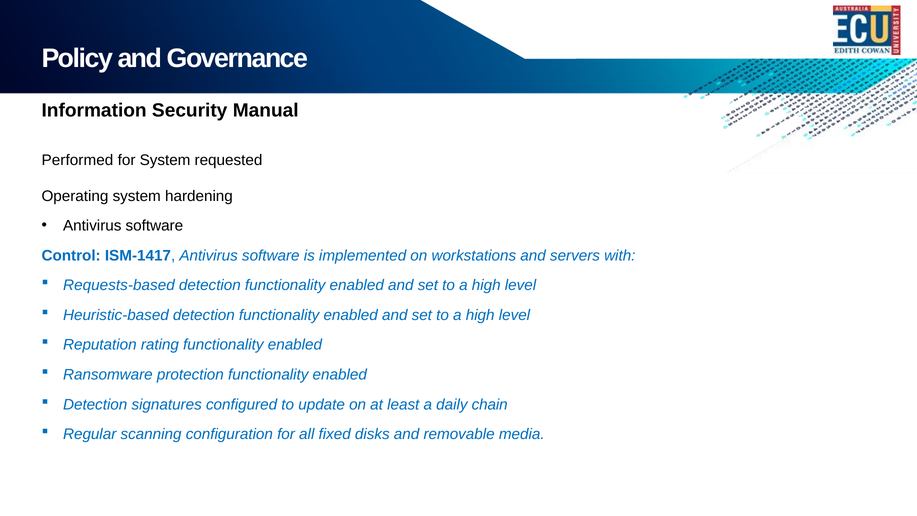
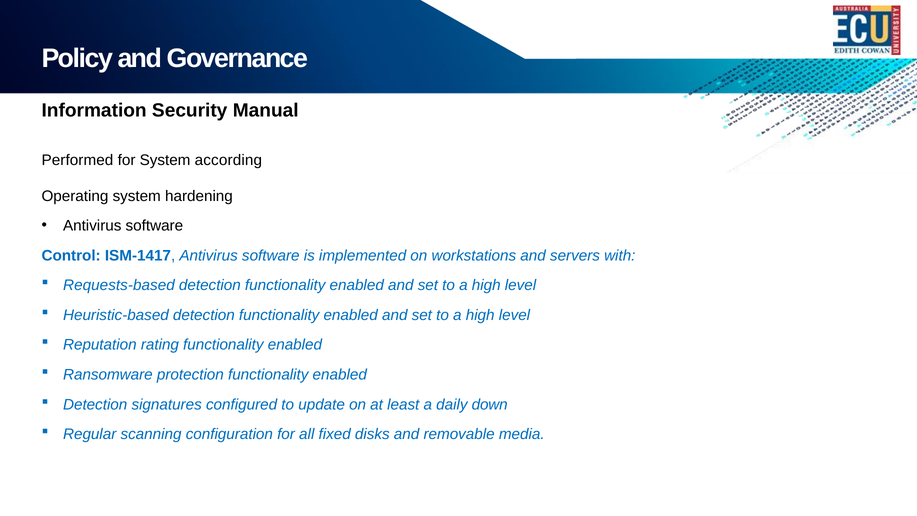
requested: requested -> according
chain: chain -> down
